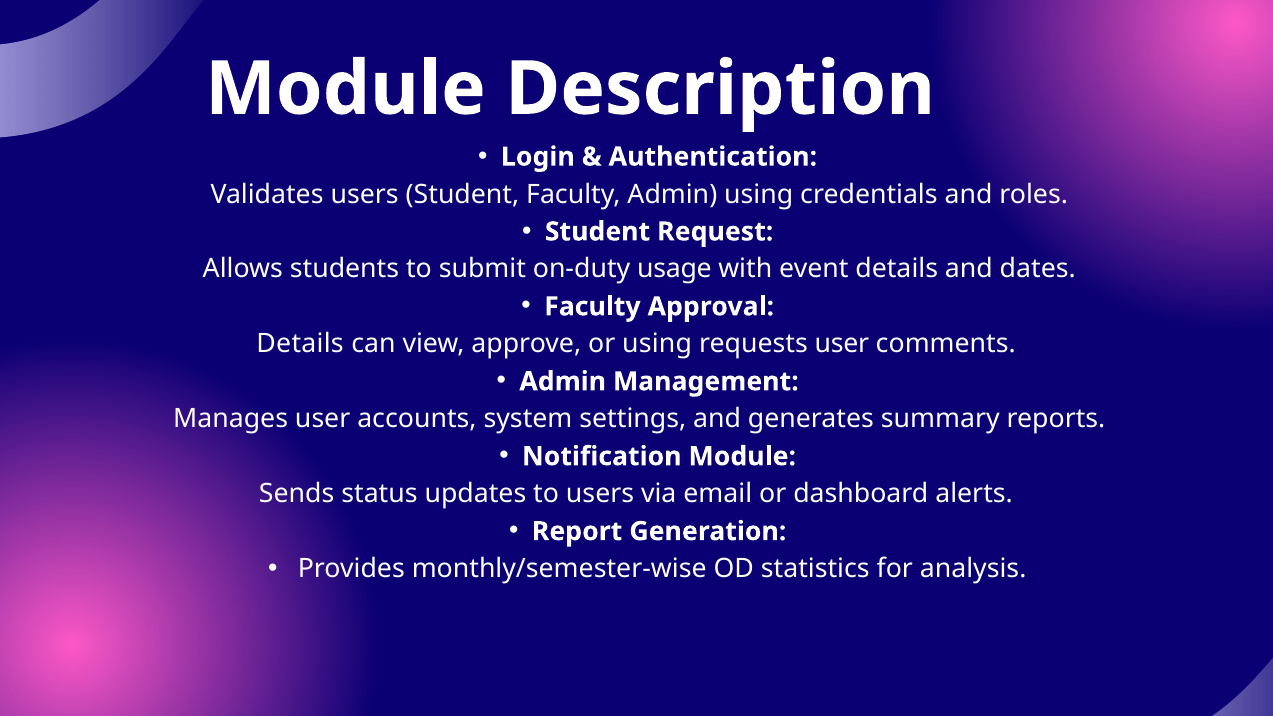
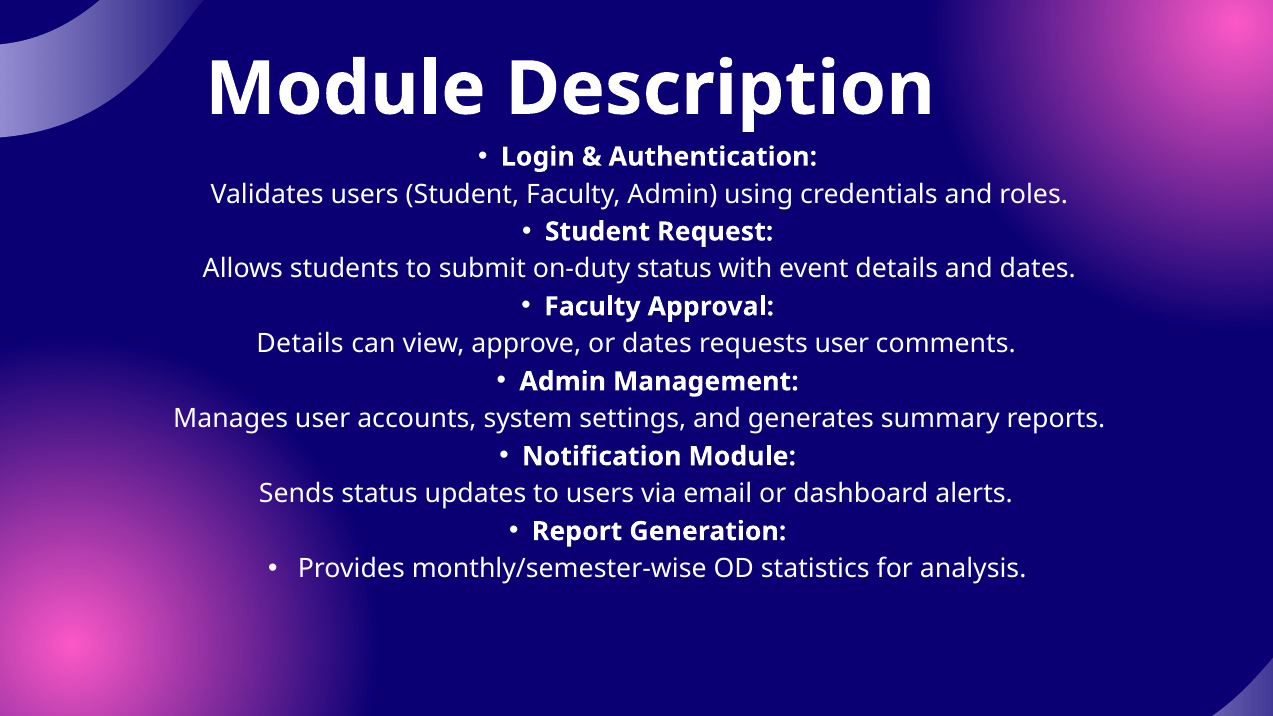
on-duty usage: usage -> status
or using: using -> dates
